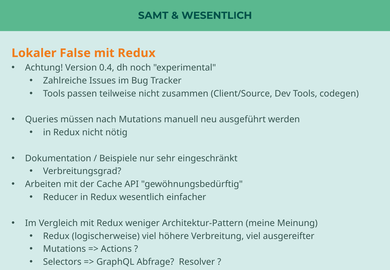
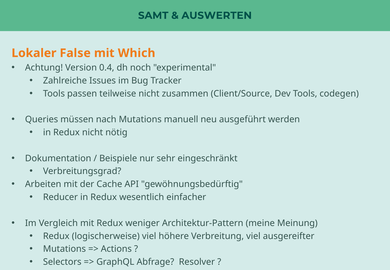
WESENTLICH at (217, 15): WESENTLICH -> AUSWERTEN
Redux at (137, 53): Redux -> Which
